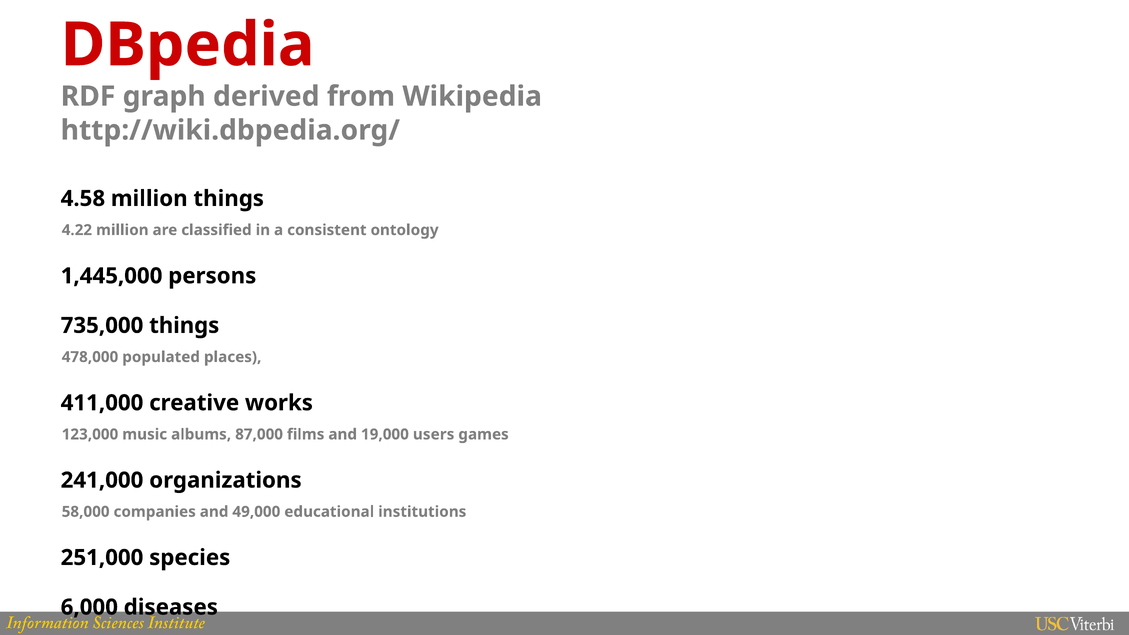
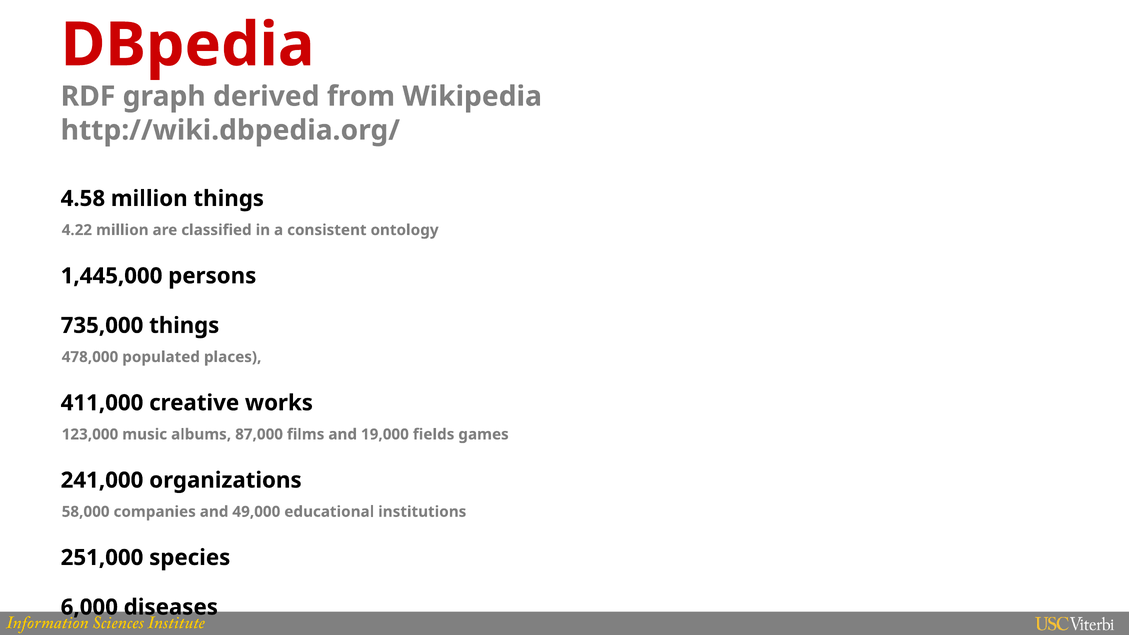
users: users -> fields
